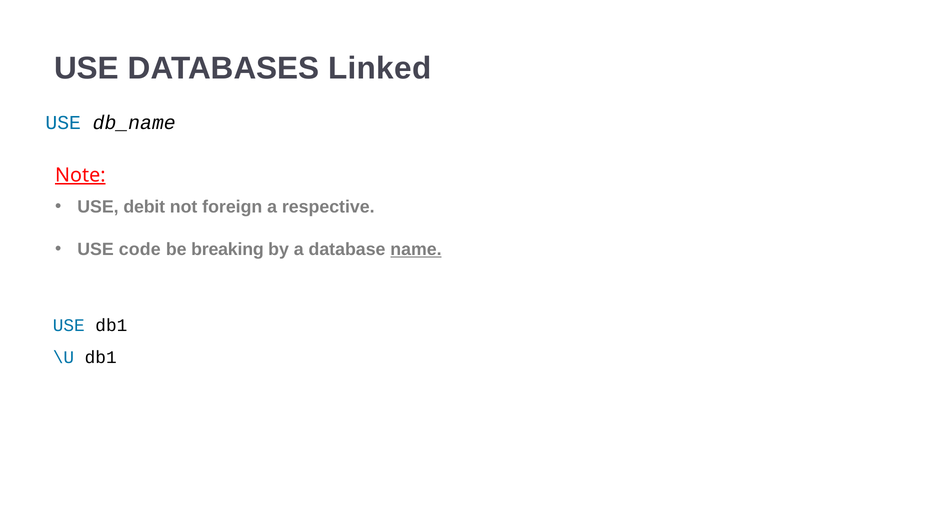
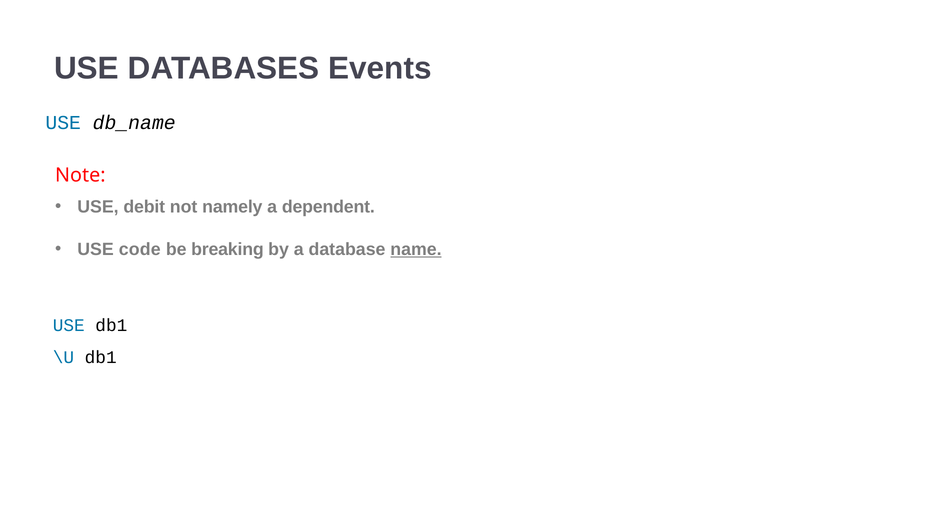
Linked: Linked -> Events
Note underline: present -> none
foreign: foreign -> namely
respective: respective -> dependent
